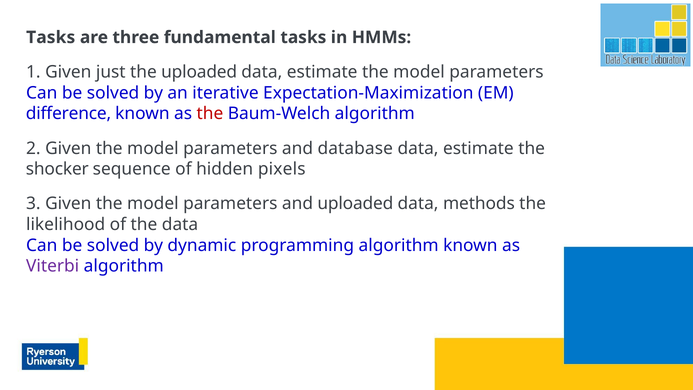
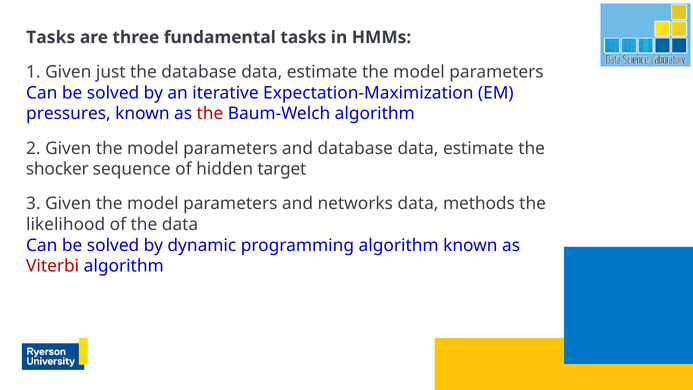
the uploaded: uploaded -> database
difference: difference -> pressures
pixels: pixels -> target
and uploaded: uploaded -> networks
Viterbi colour: purple -> red
